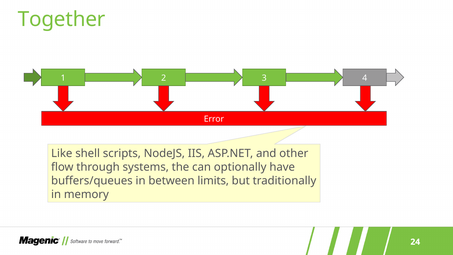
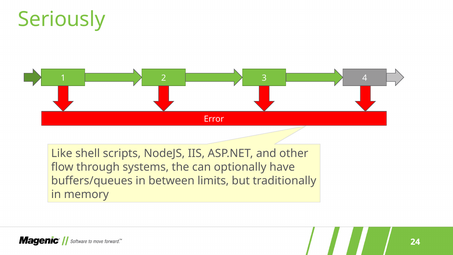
Together: Together -> Seriously
